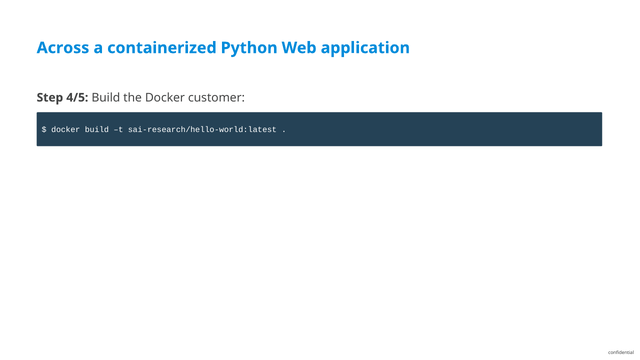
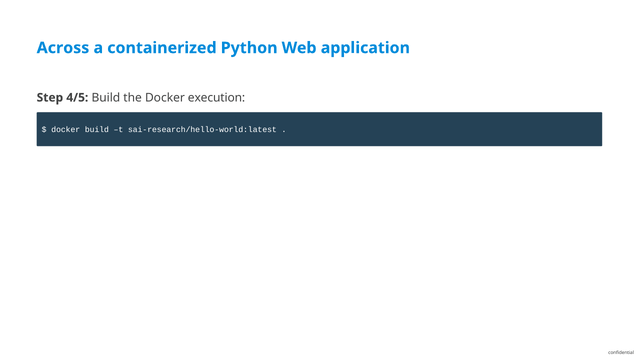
customer: customer -> execution
